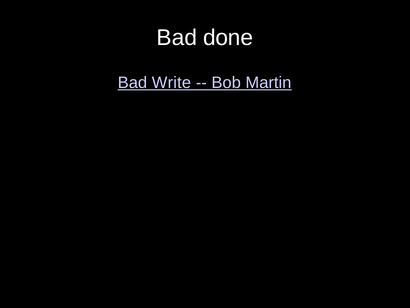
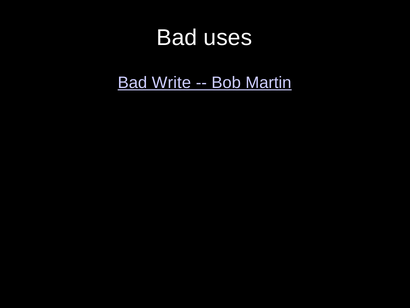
done: done -> uses
